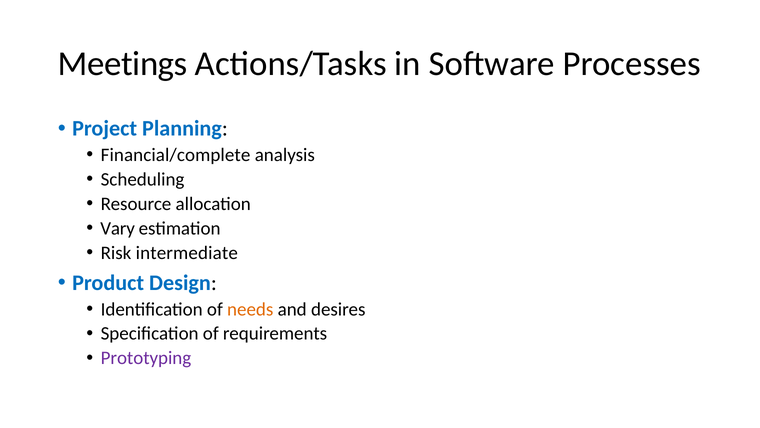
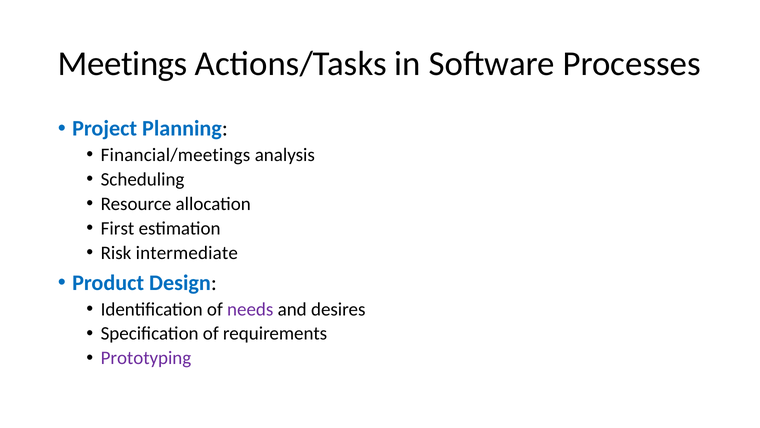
Financial/complete: Financial/complete -> Financial/meetings
Vary: Vary -> First
needs colour: orange -> purple
